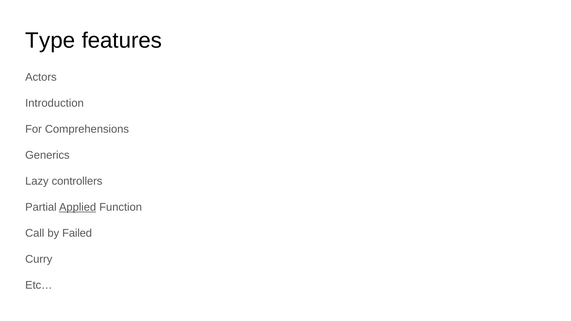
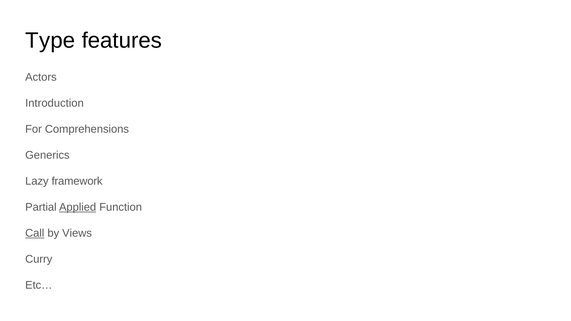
controllers: controllers -> framework
Call underline: none -> present
Failed: Failed -> Views
